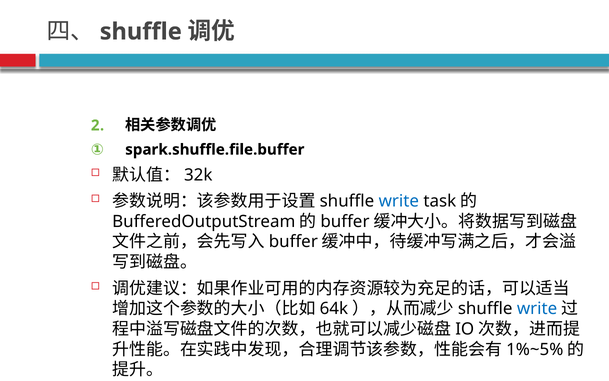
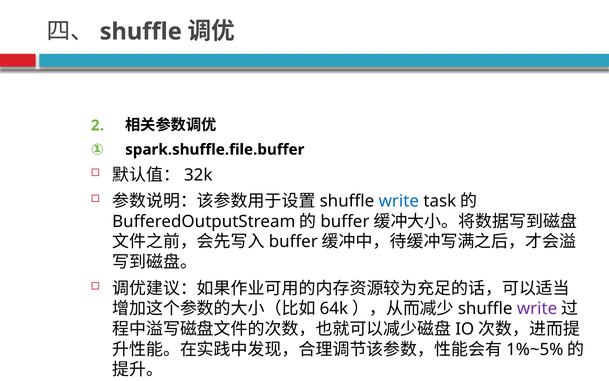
write at (537, 308) colour: blue -> purple
